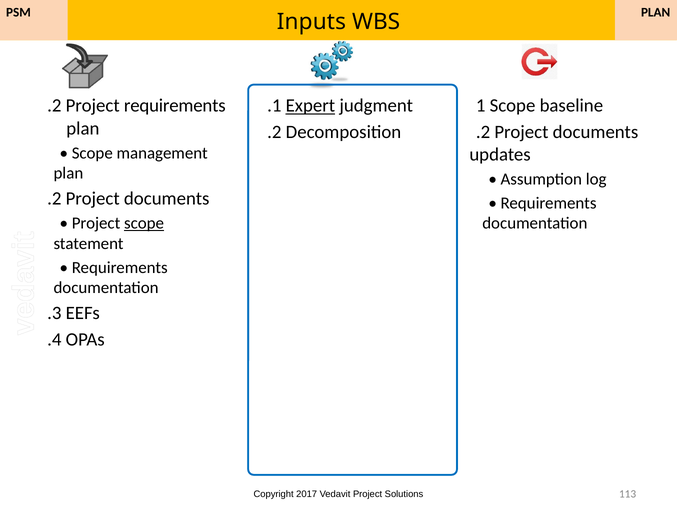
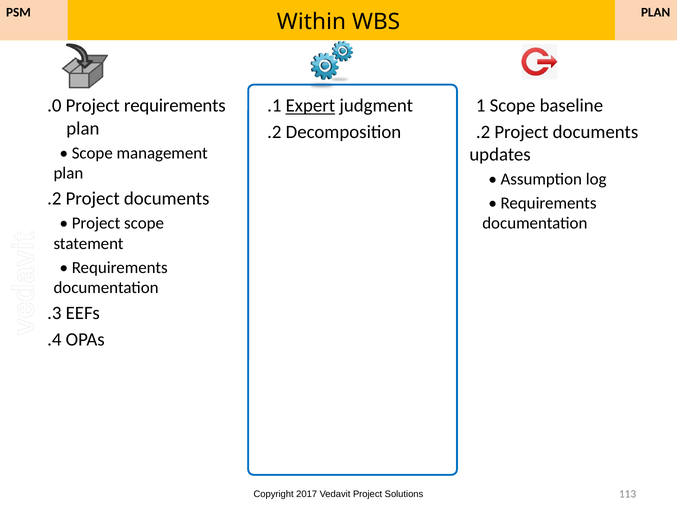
Inputs: Inputs -> Within
.2 at (54, 106): .2 -> .0
scope at (144, 223) underline: present -> none
